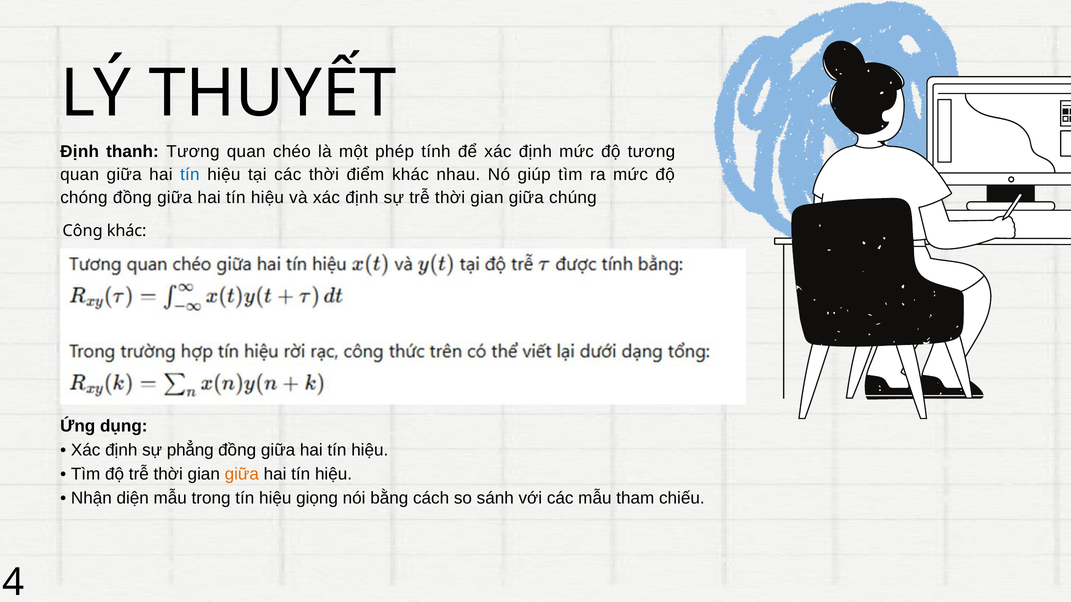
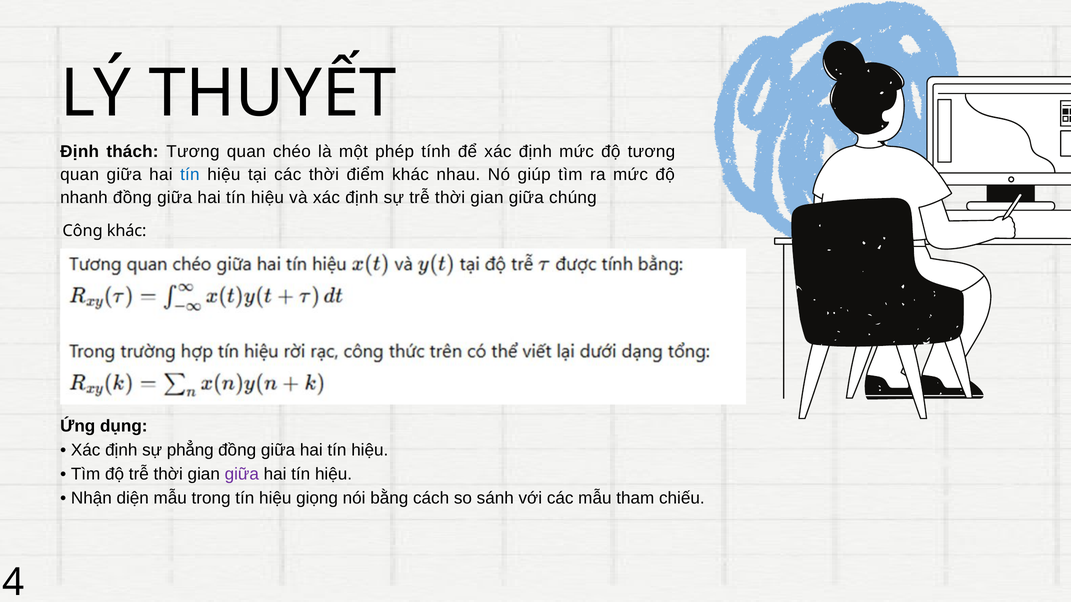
thanh: thanh -> thách
chóng: chóng -> nhanh
giữa at (242, 474) colour: orange -> purple
